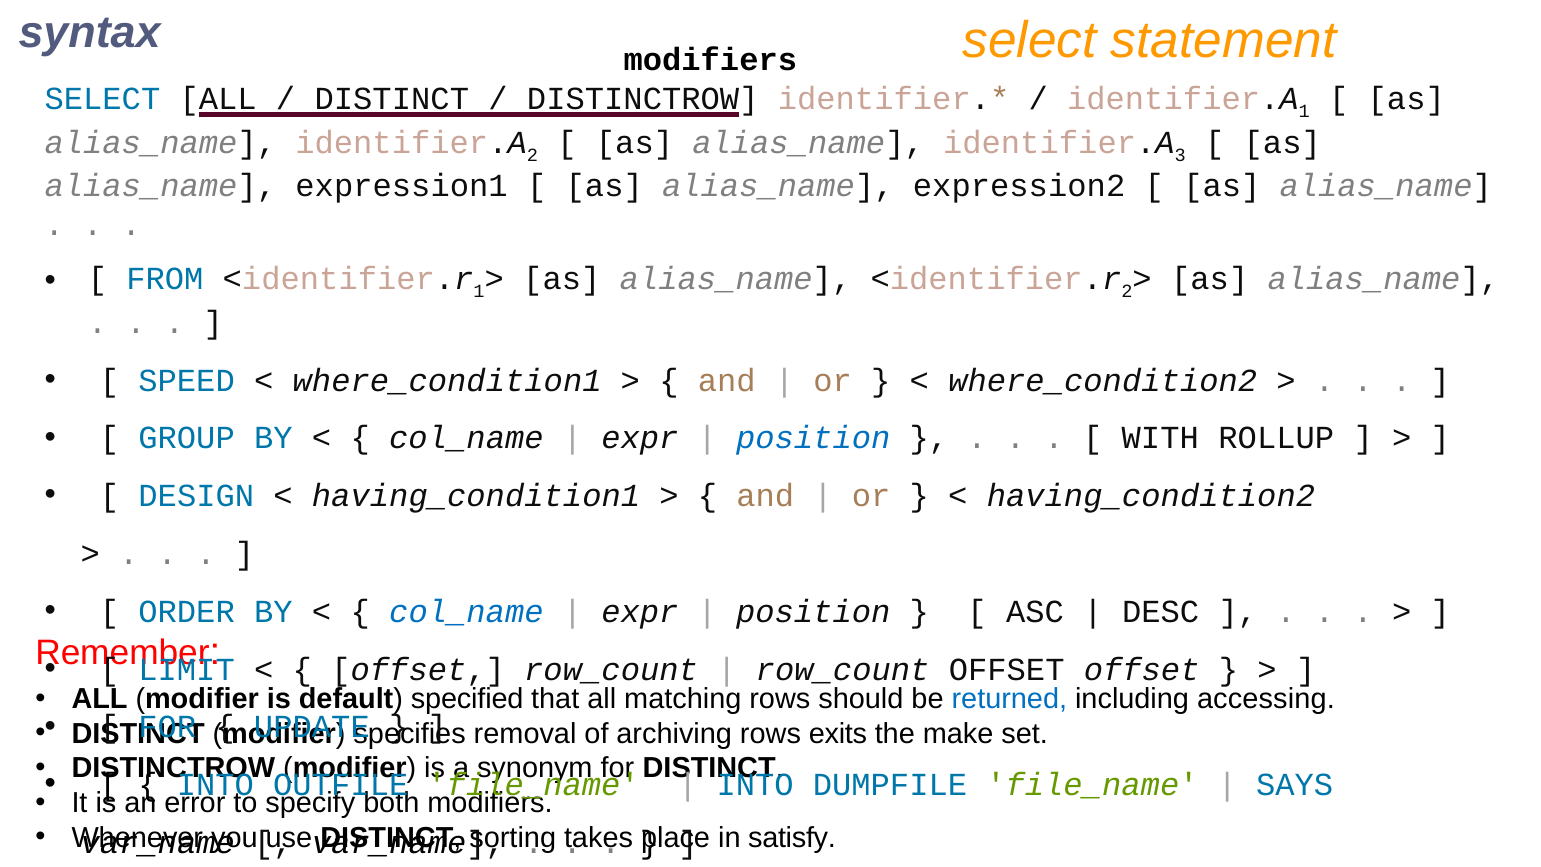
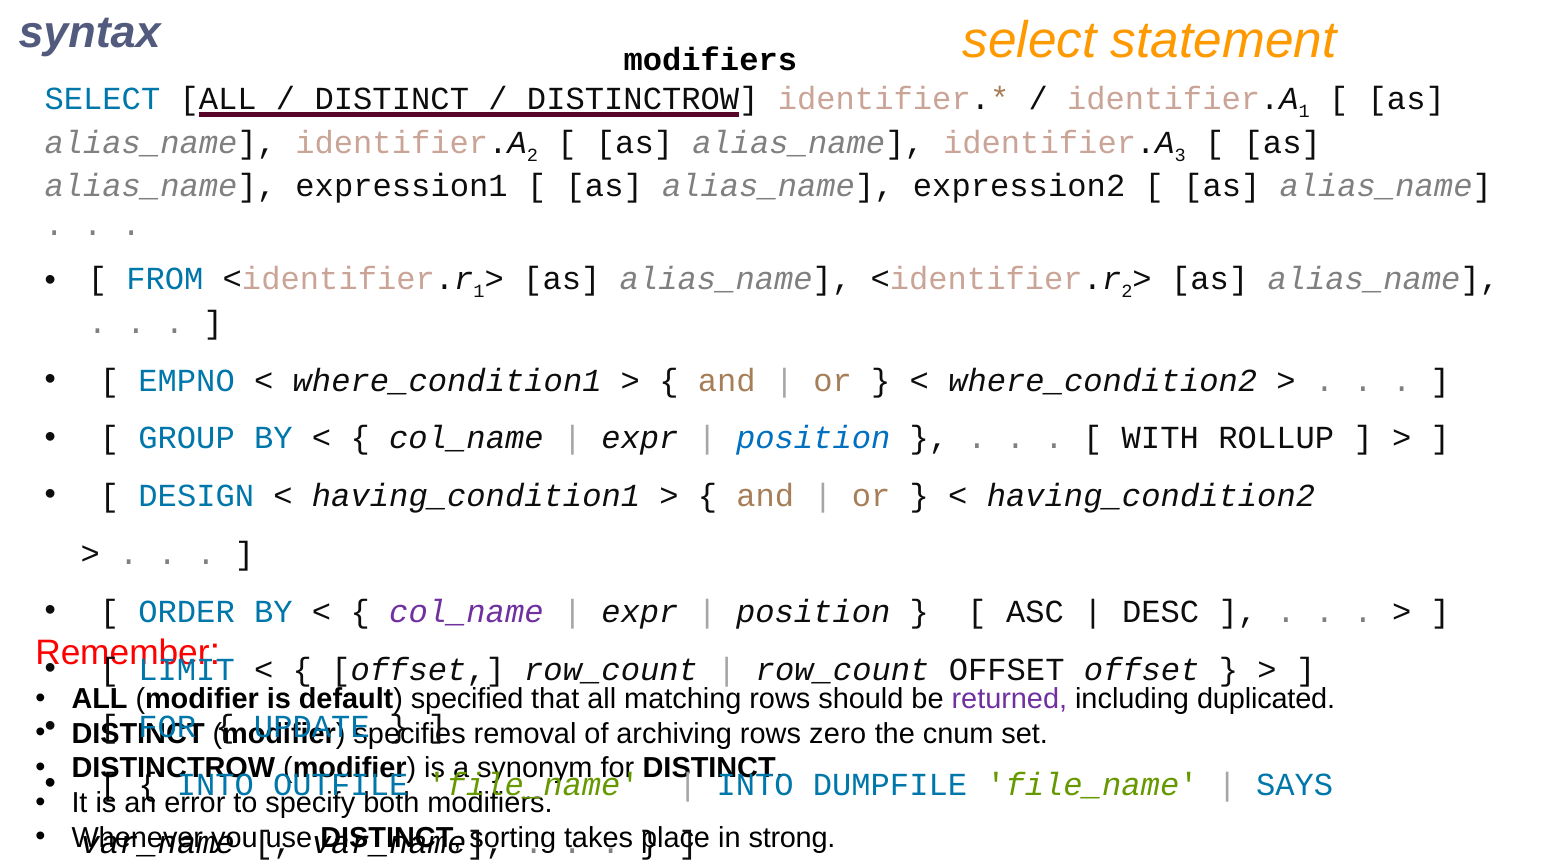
SPEED: SPEED -> EMPNO
col_name at (466, 612) colour: blue -> purple
returned colour: blue -> purple
accessing: accessing -> duplicated
exits: exits -> zero
make: make -> cnum
satisfy: satisfy -> strong
